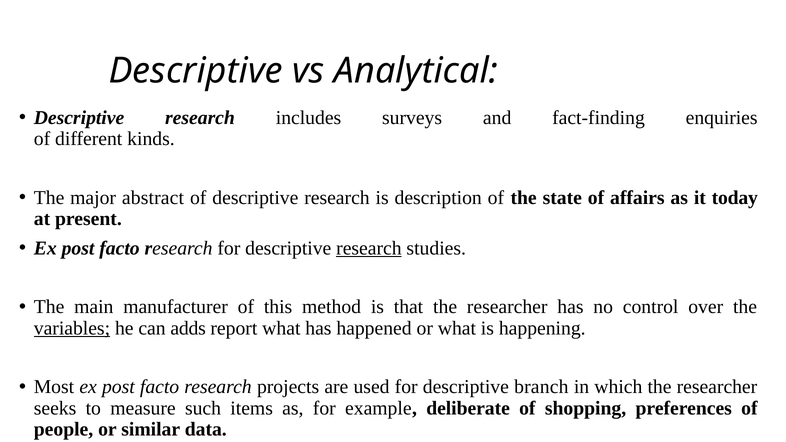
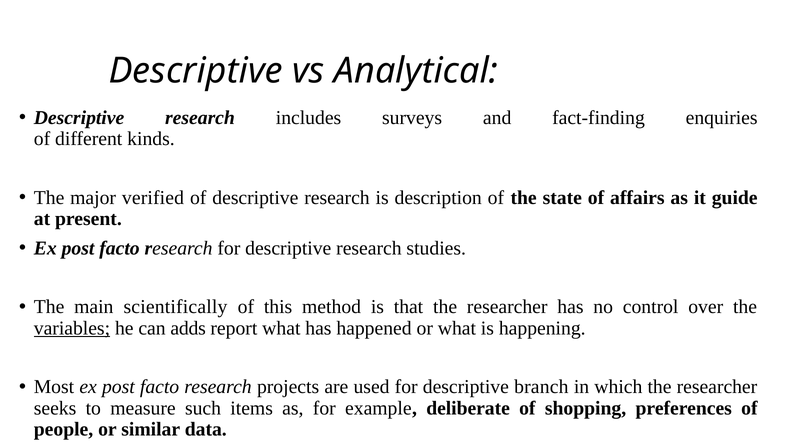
abstract: abstract -> verified
today: today -> guide
research at (369, 248) underline: present -> none
manufacturer: manufacturer -> scientifically
